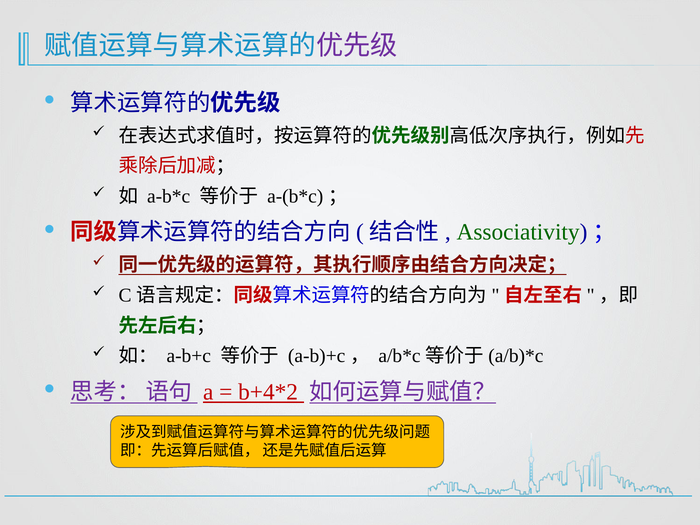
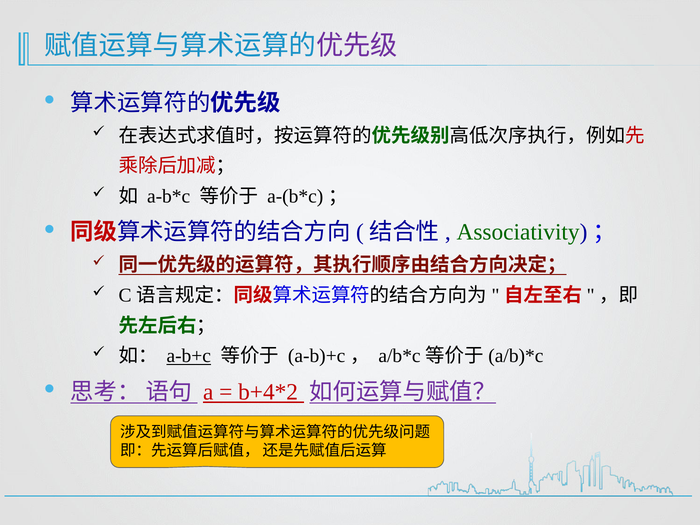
a-b+c underline: none -> present
